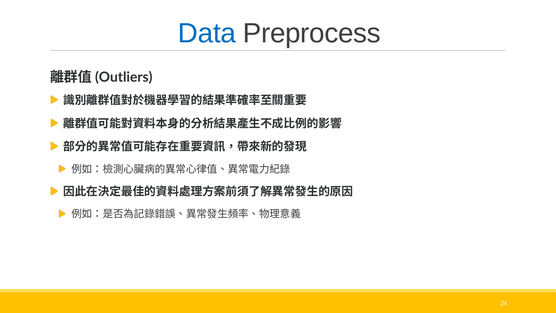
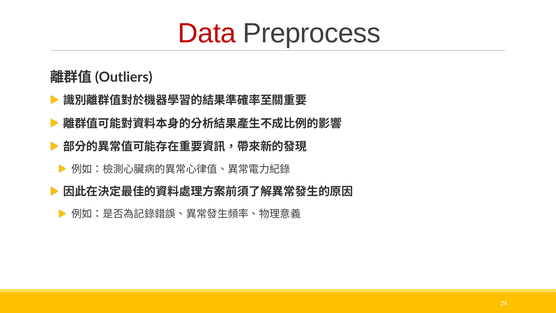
Data colour: blue -> red
